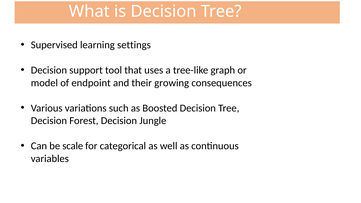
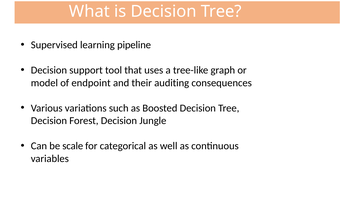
settings: settings -> pipeline
growing: growing -> auditing
